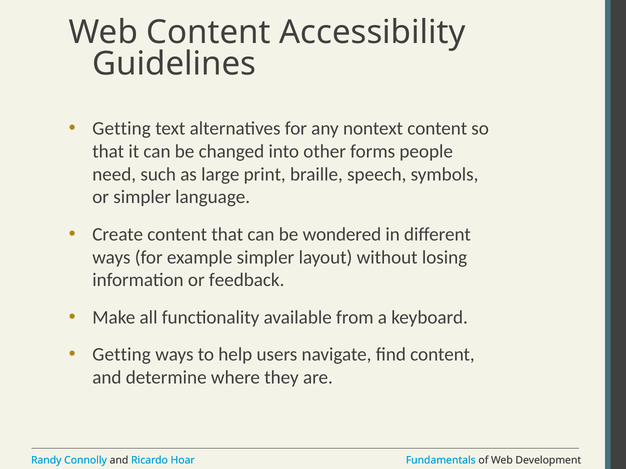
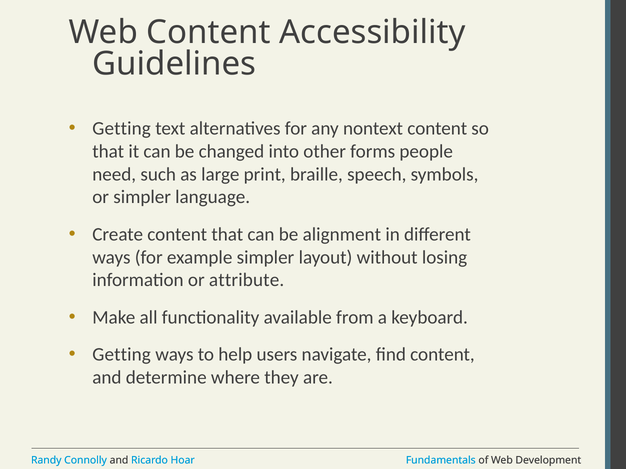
wondered: wondered -> alignment
feedback: feedback -> attribute
